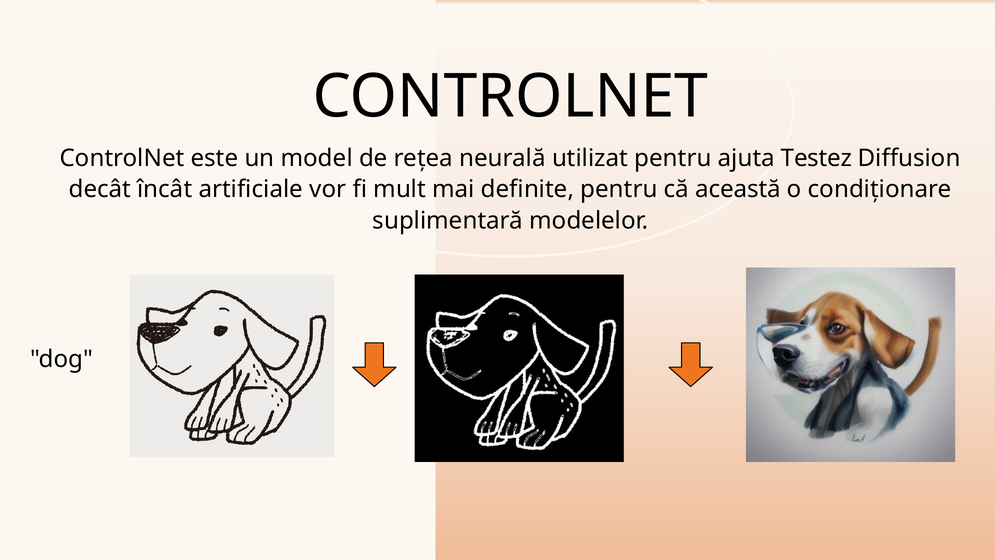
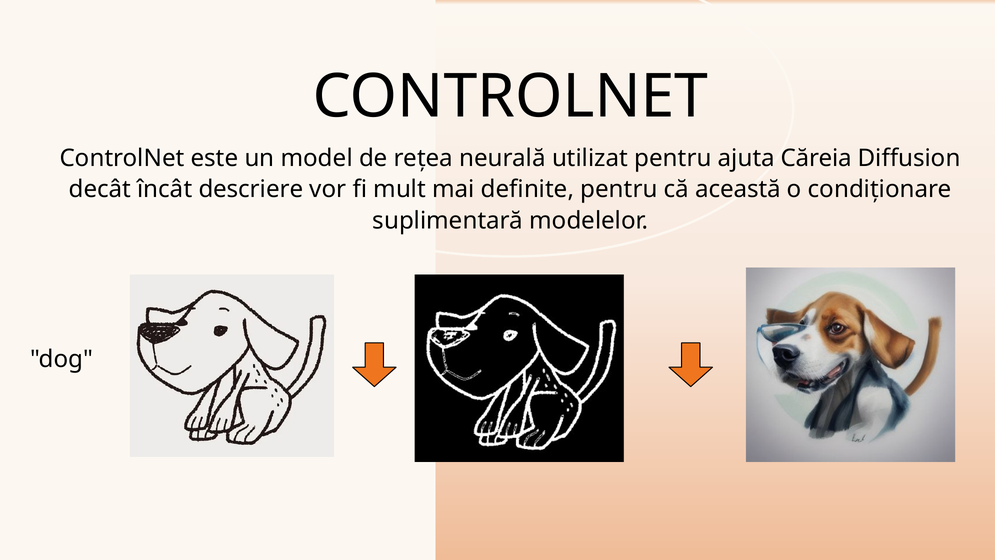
Testez: Testez -> Căreia
artificiale: artificiale -> descriere
